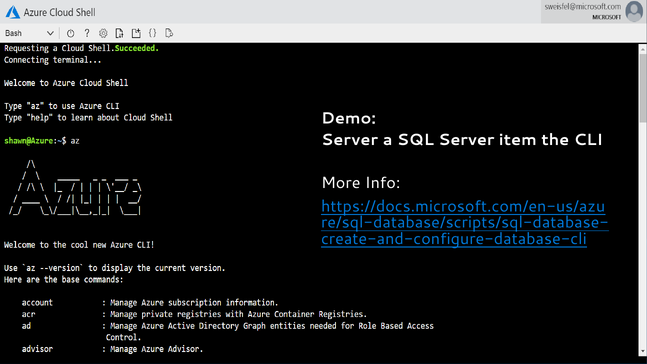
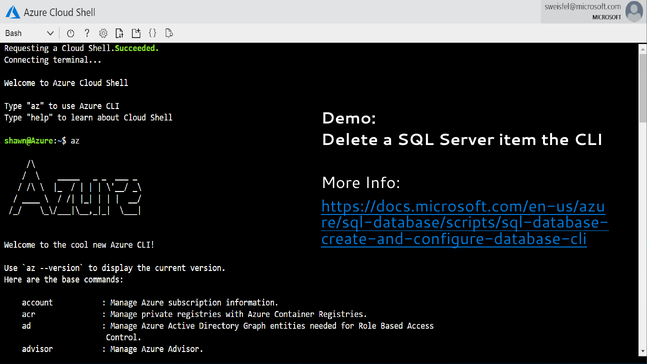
Server at (350, 140): Server -> Delete
